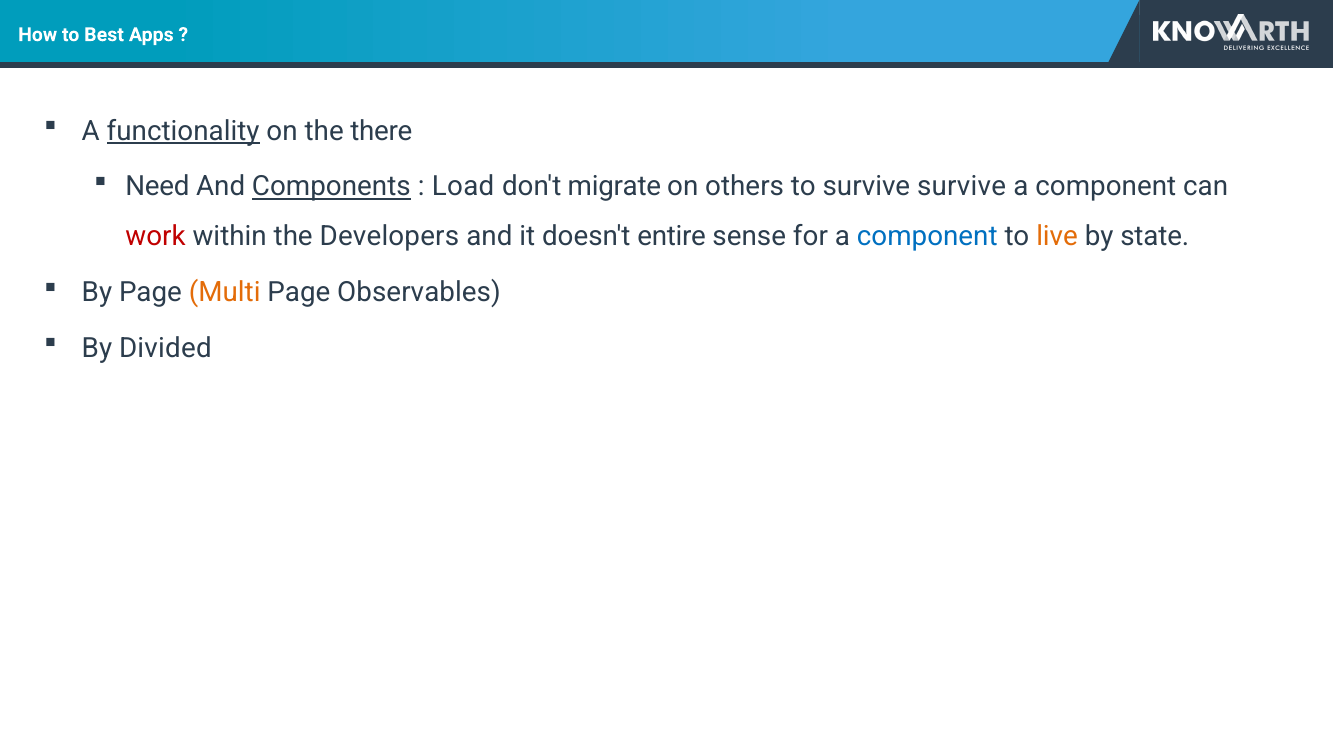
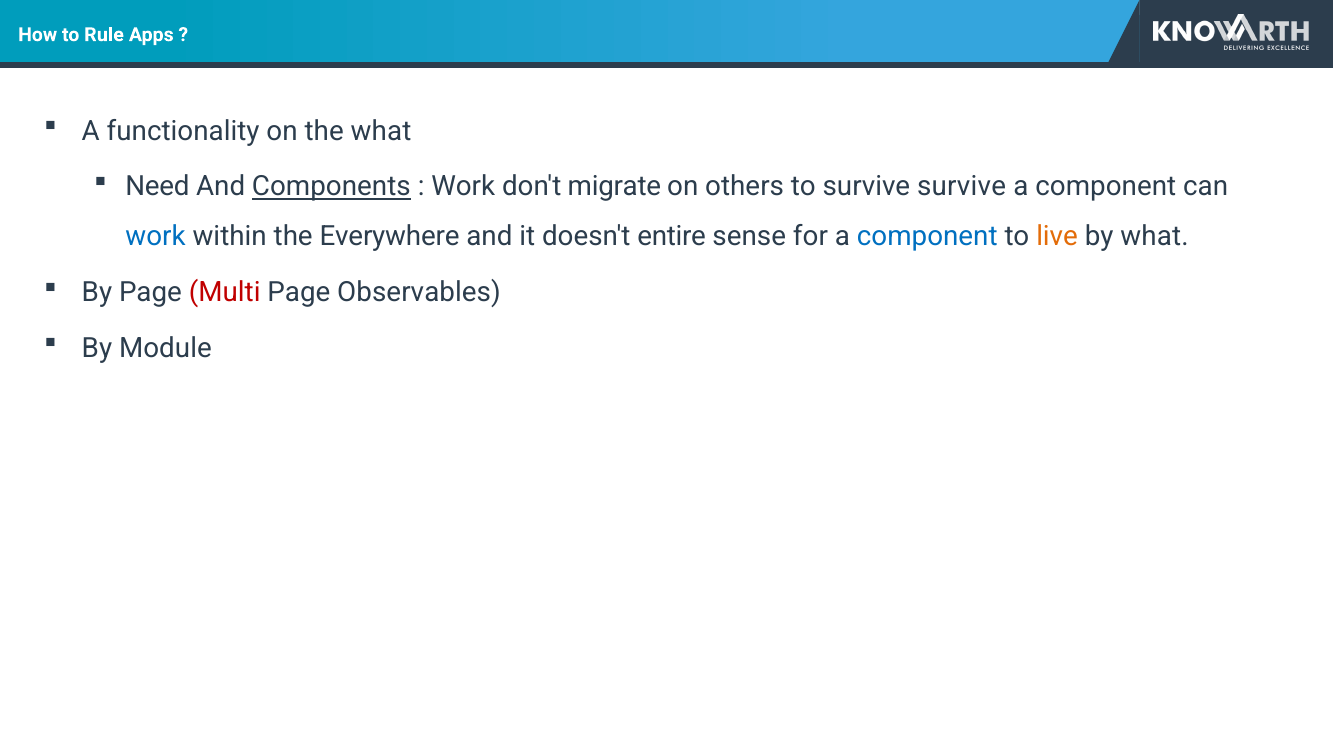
Best: Best -> Rule
functionality underline: present -> none
the there: there -> what
Load at (463, 187): Load -> Work
work at (156, 237) colour: red -> blue
Developers: Developers -> Everywhere
by state: state -> what
Multi colour: orange -> red
Divided: Divided -> Module
